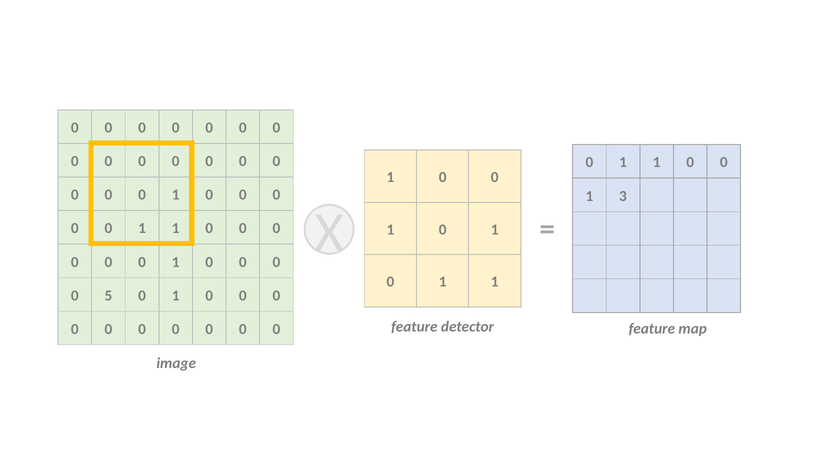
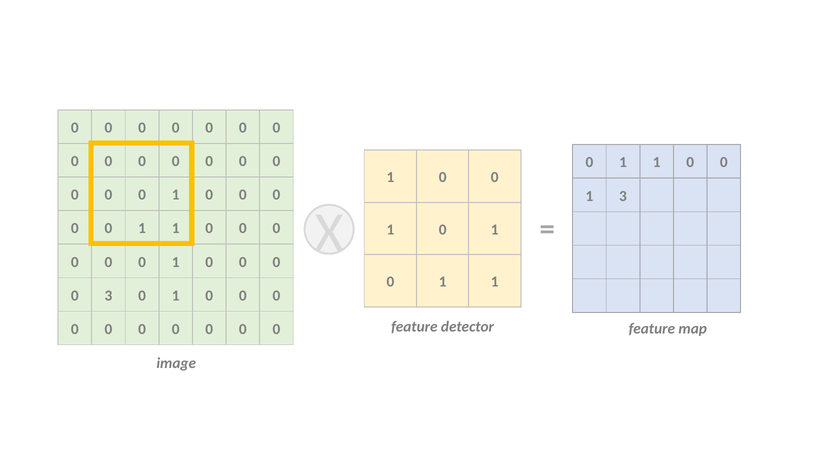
0 5: 5 -> 3
